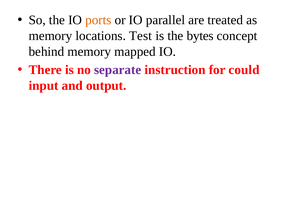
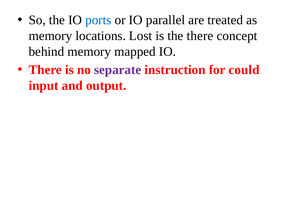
ports colour: orange -> blue
Test: Test -> Lost
the bytes: bytes -> there
